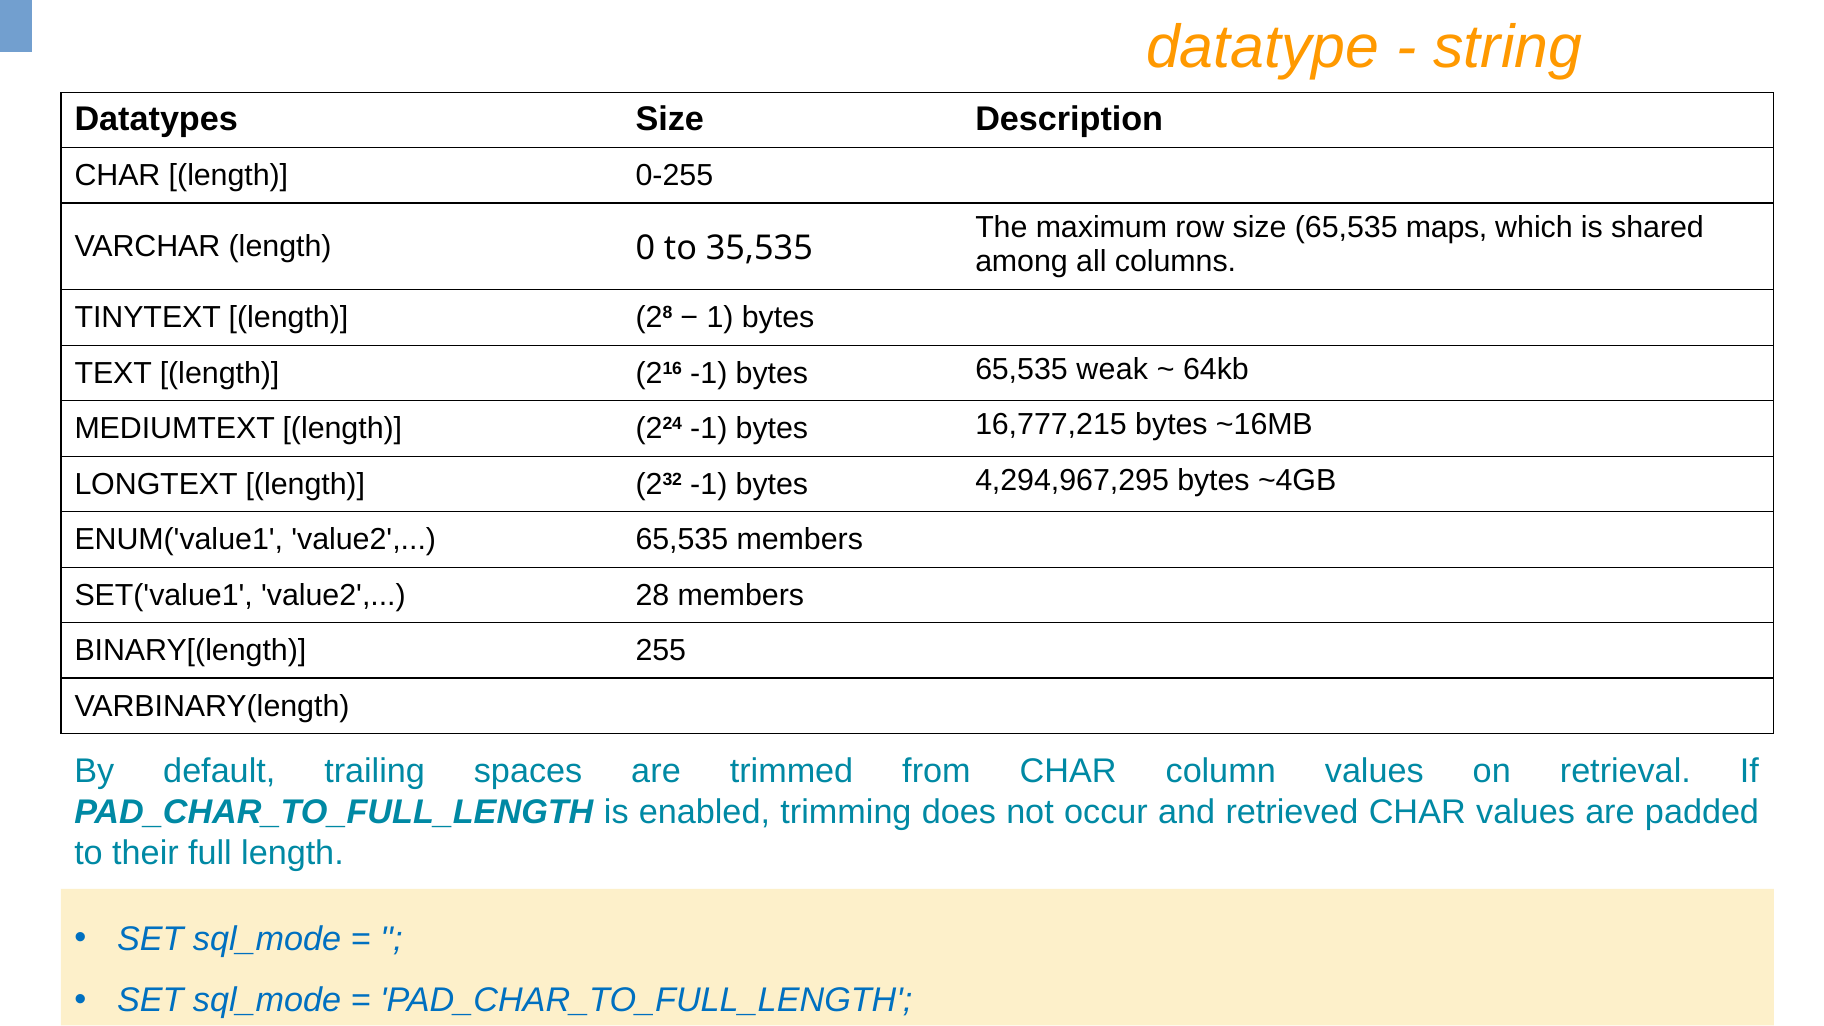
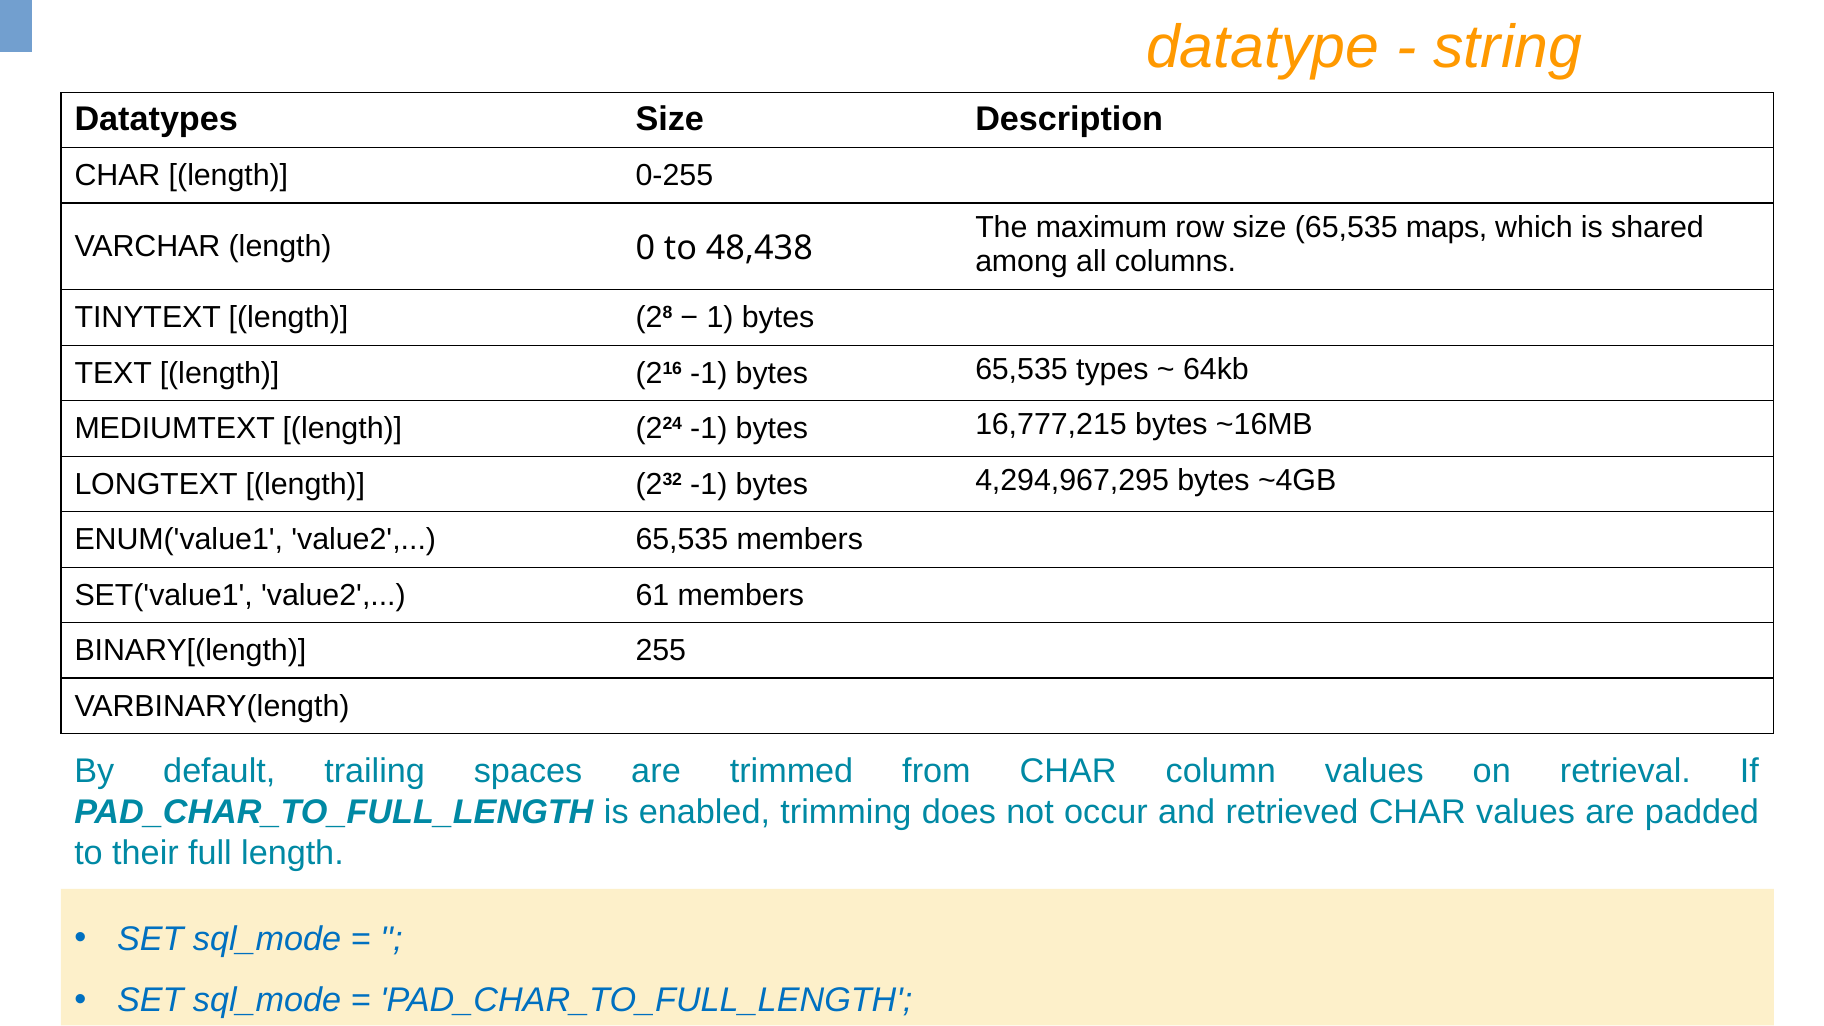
35,535: 35,535 -> 48,438
weak: weak -> types
value2 28: 28 -> 61
